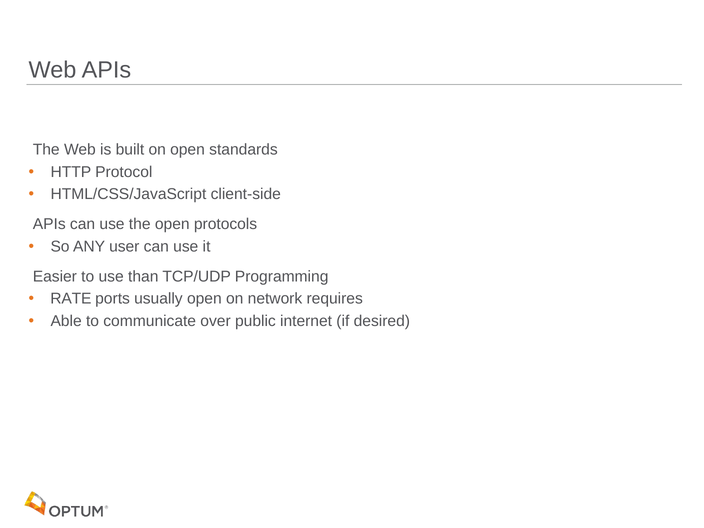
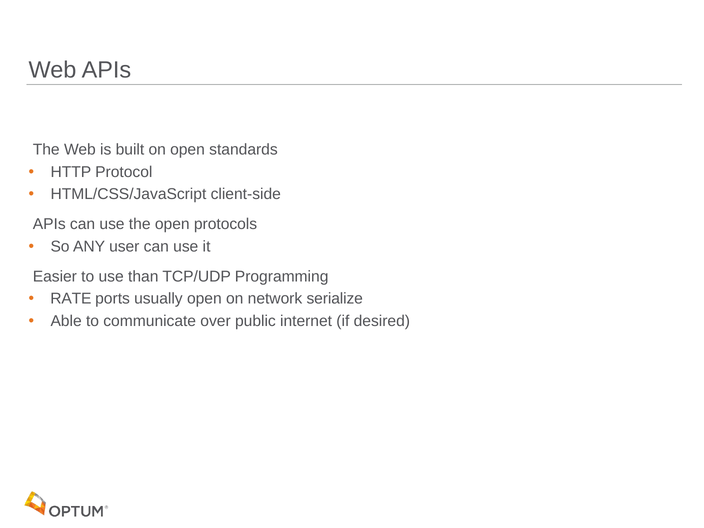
requires: requires -> serialize
